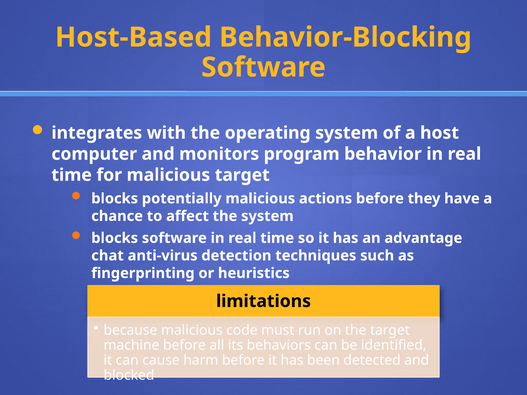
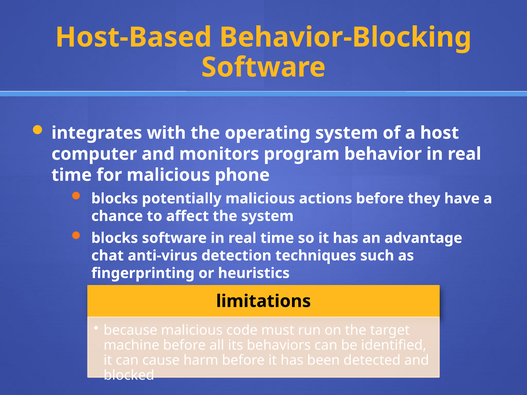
malicious target: target -> phone
